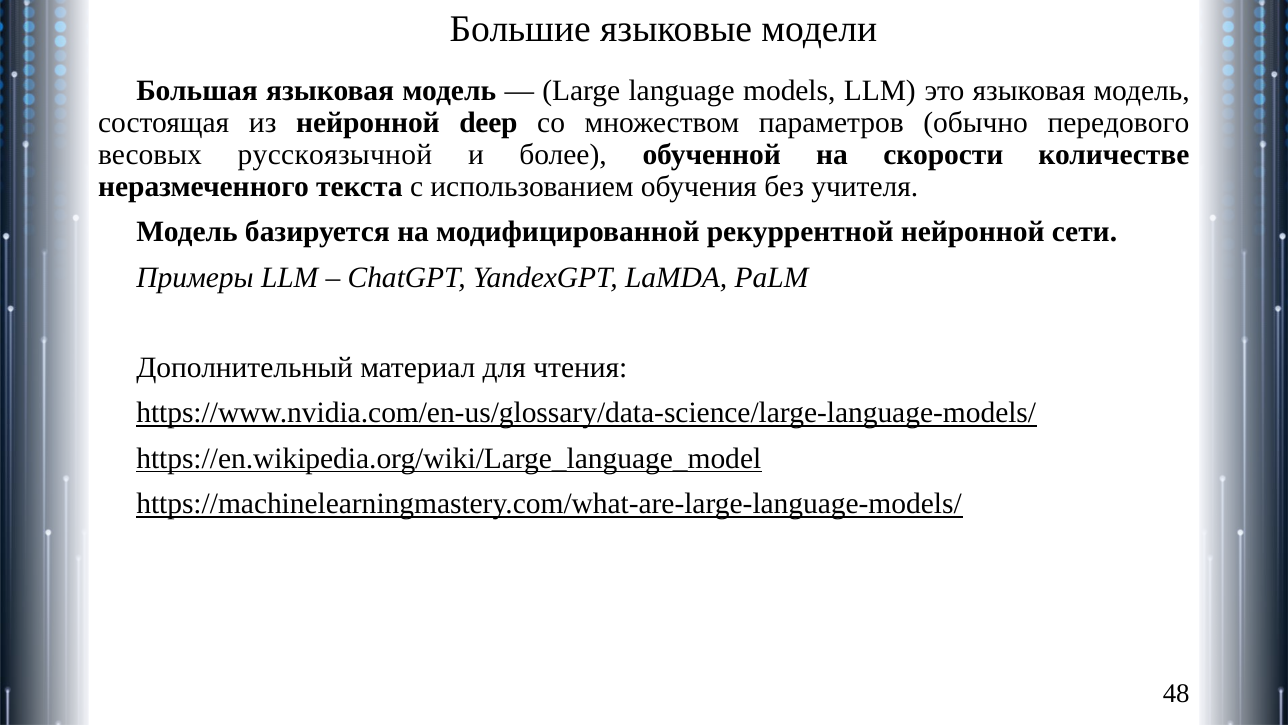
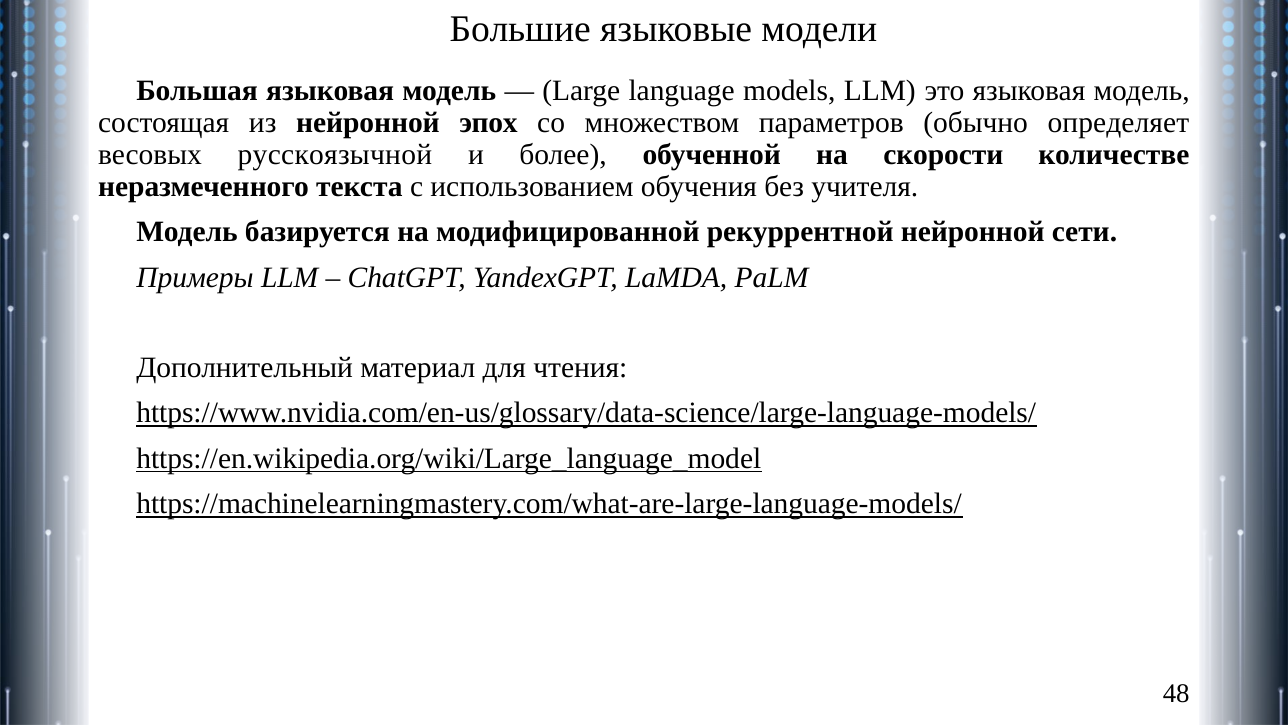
deep: deep -> эпох
передового: передового -> определяет
